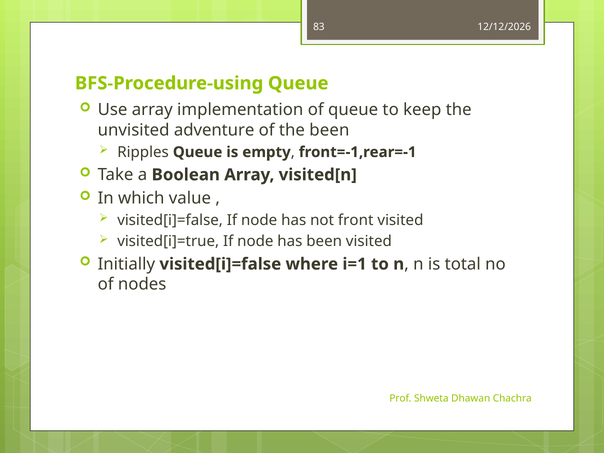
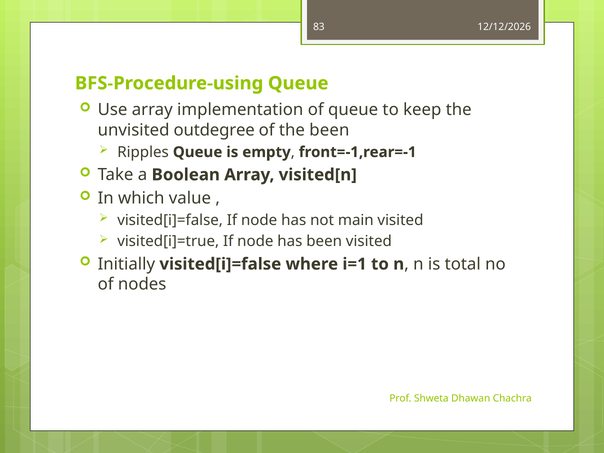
adventure: adventure -> outdegree
front: front -> main
